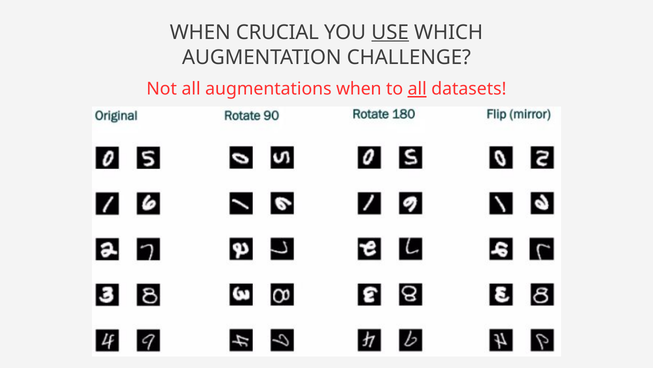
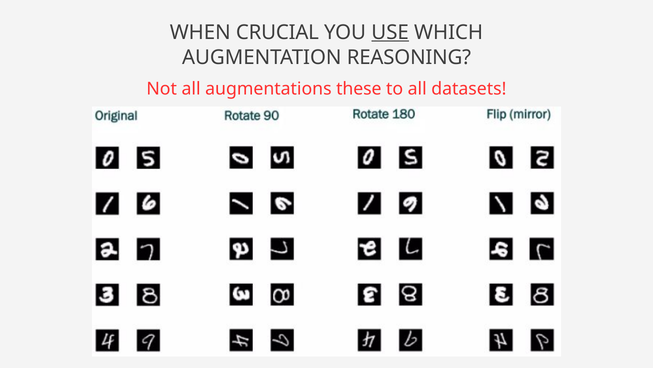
CHALLENGE: CHALLENGE -> REASONING
augmentations when: when -> these
all at (417, 89) underline: present -> none
